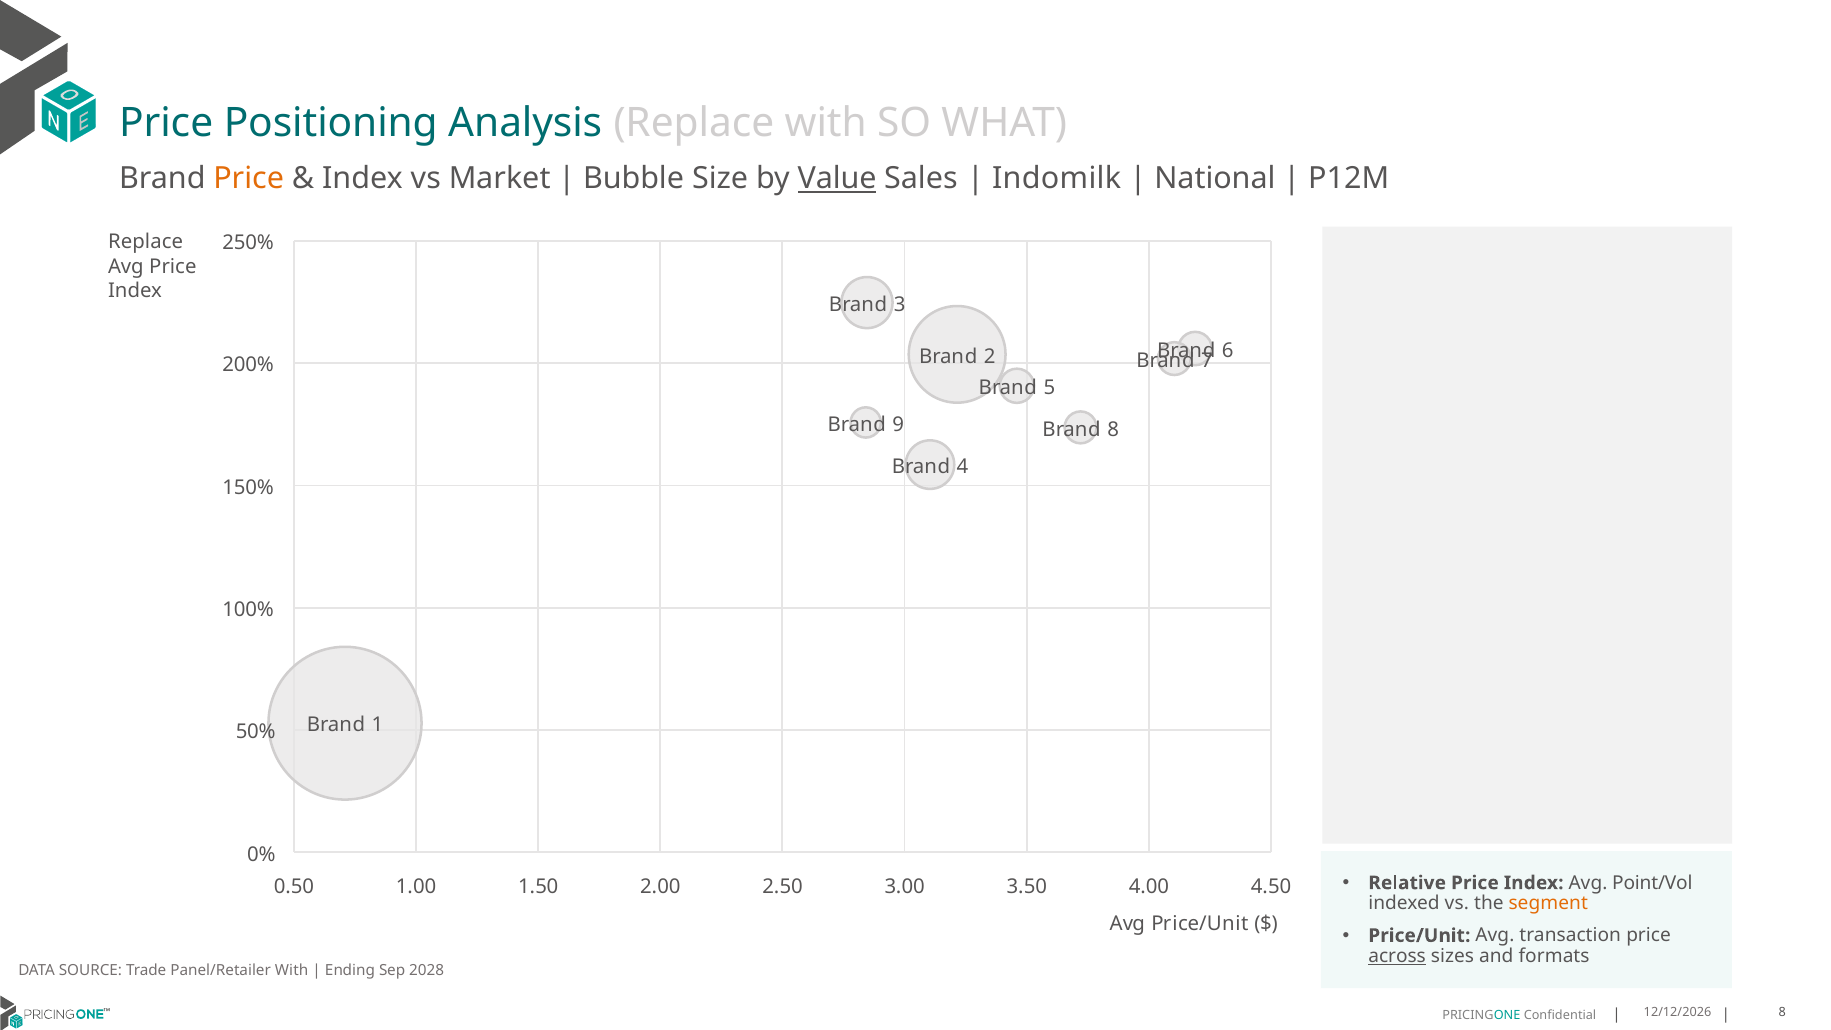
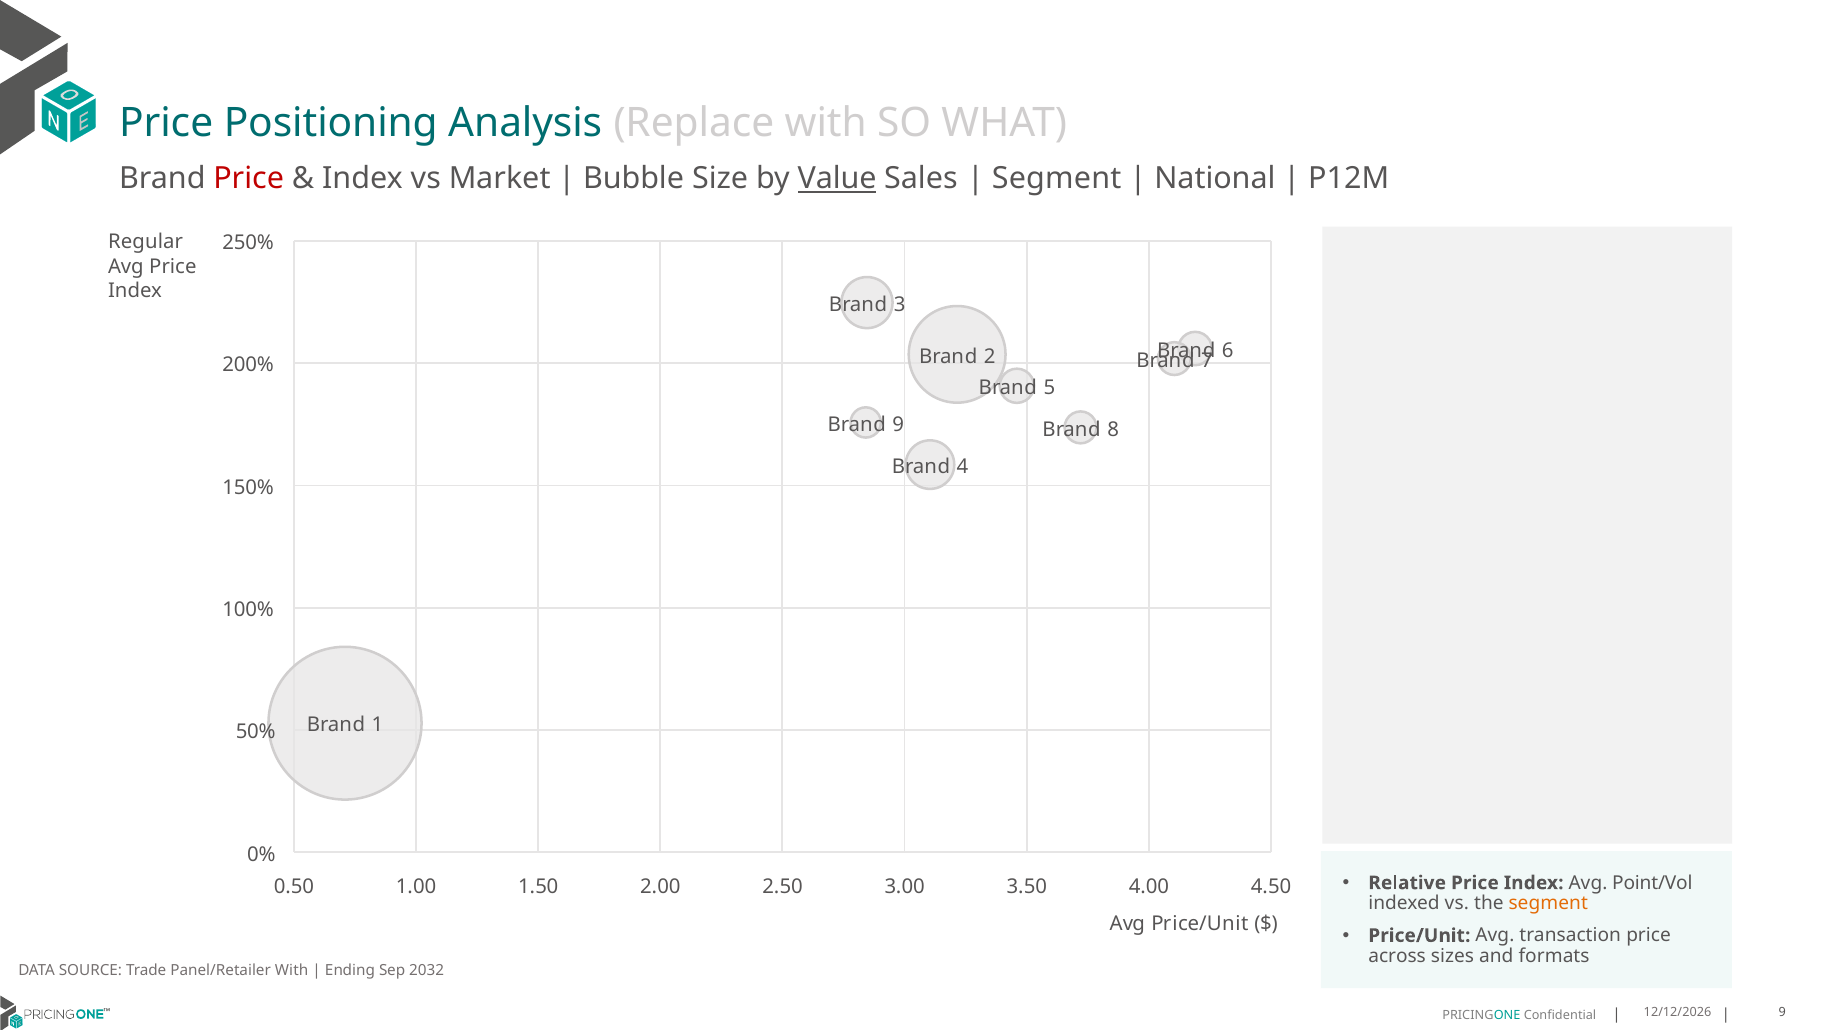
Price at (249, 179) colour: orange -> red
Indomilk at (1057, 179): Indomilk -> Segment
Replace at (146, 242): Replace -> Regular
across underline: present -> none
2028: 2028 -> 2032
8 at (1782, 1013): 8 -> 9
